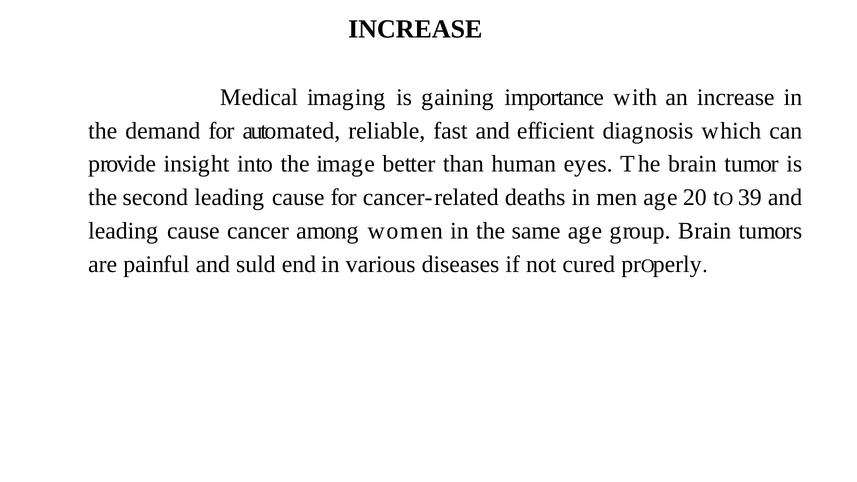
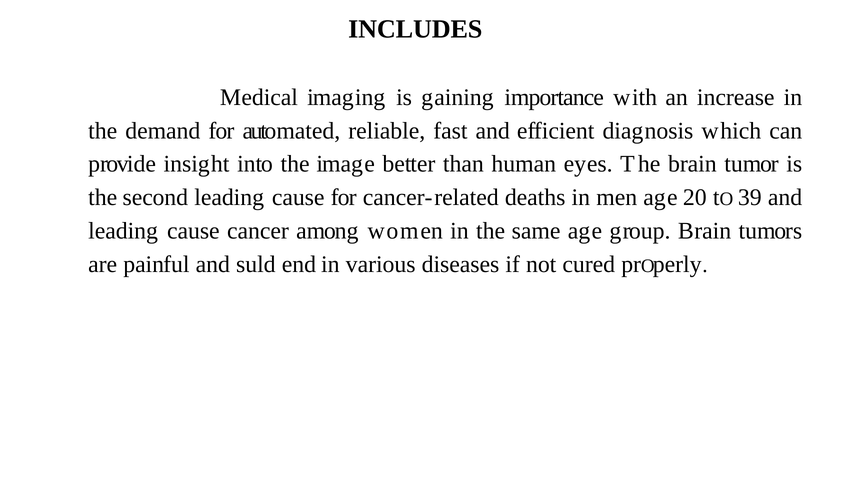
INCREASE at (415, 29): INCREASE -> INCLUDES
